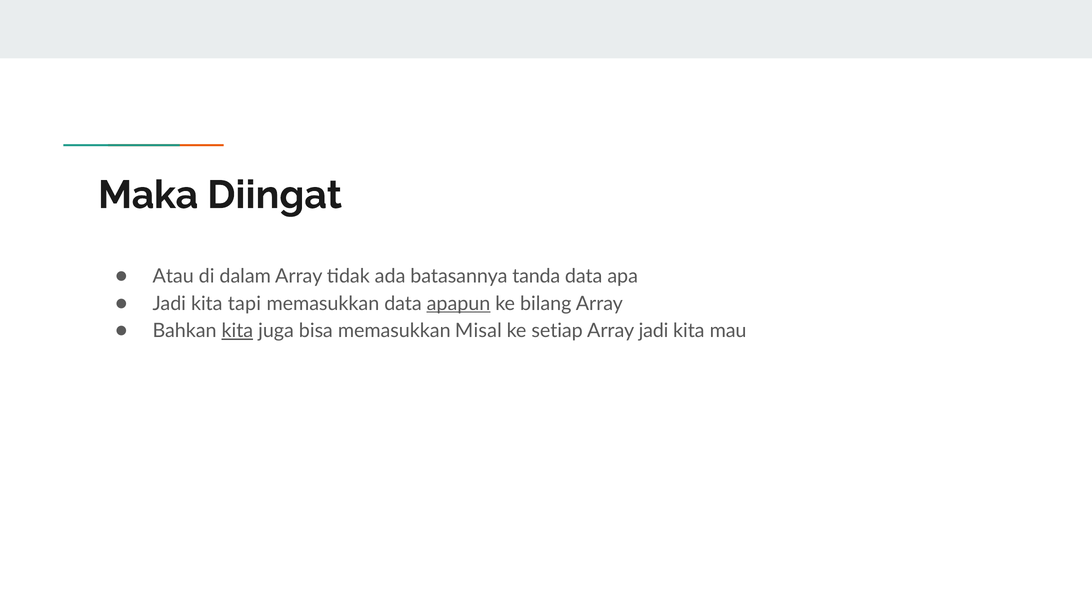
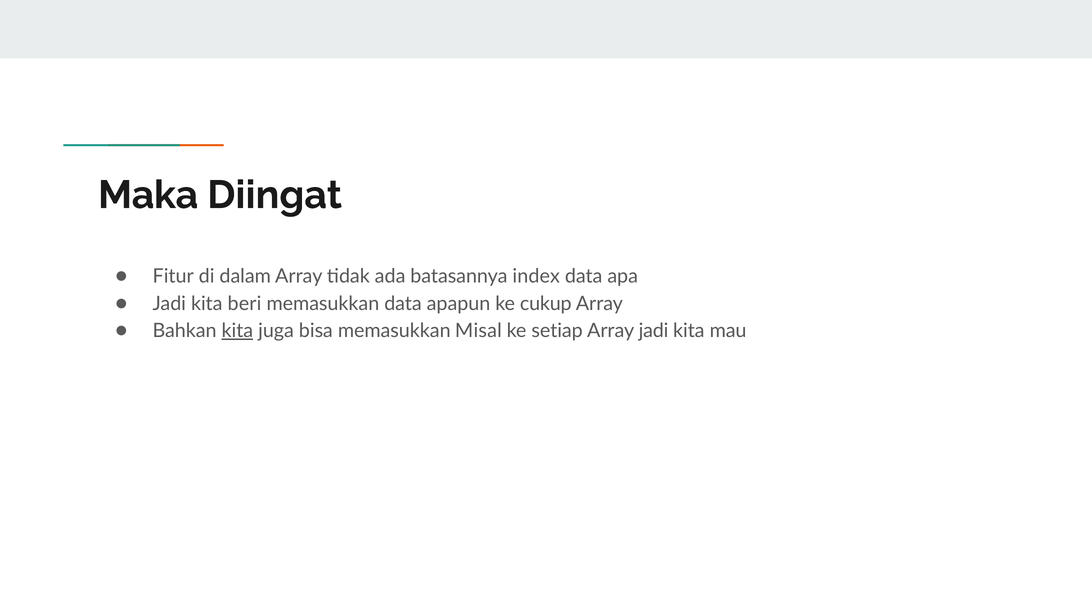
Atau: Atau -> Fitur
tanda: tanda -> index
tapi: tapi -> beri
apapun underline: present -> none
bilang: bilang -> cukup
